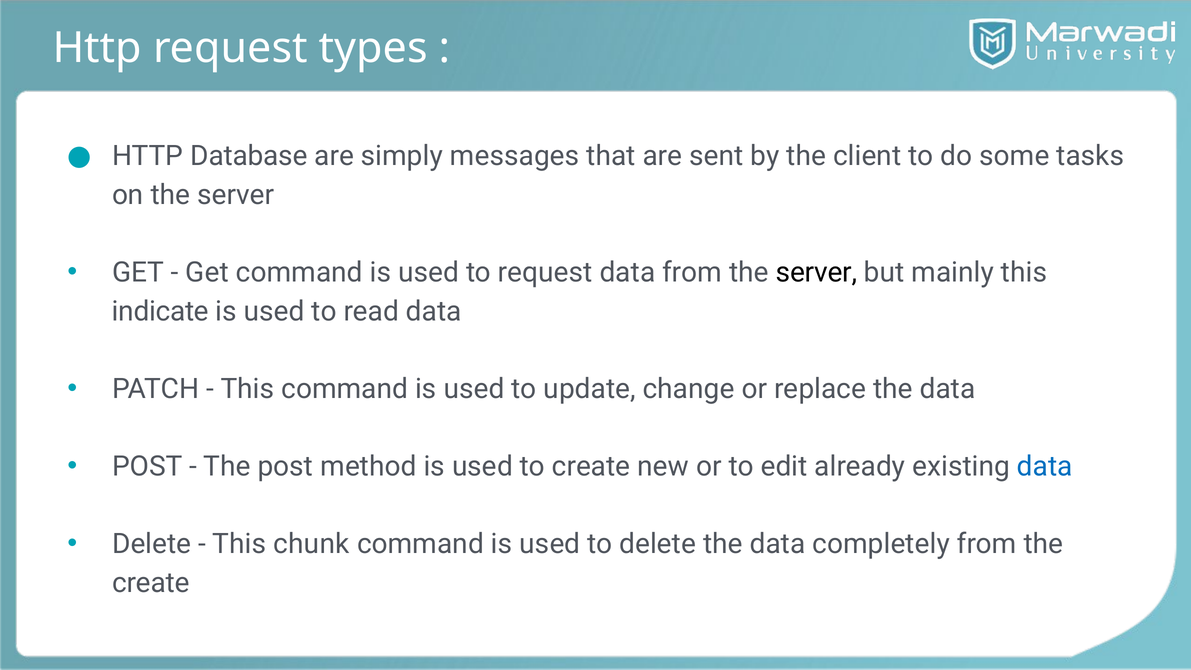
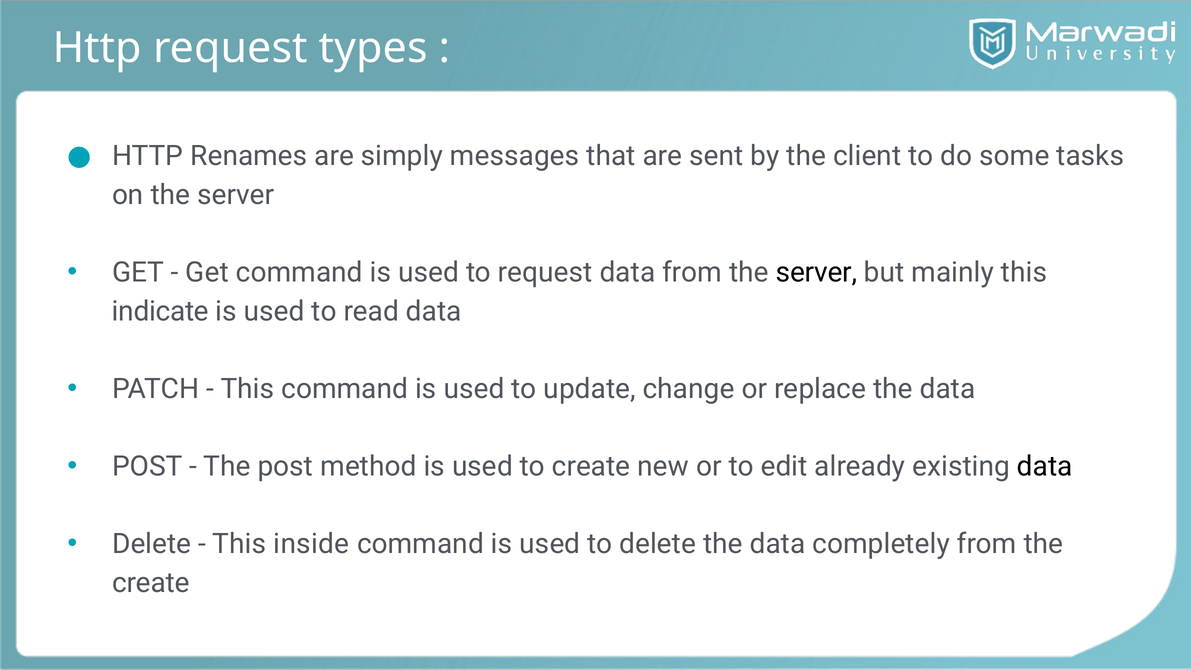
Database: Database -> Renames
data at (1045, 466) colour: blue -> black
chunk: chunk -> inside
